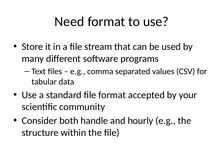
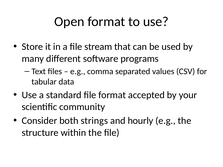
Need: Need -> Open
handle: handle -> strings
